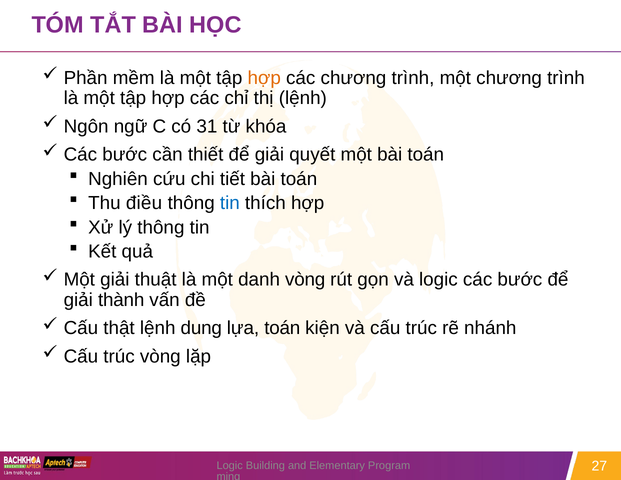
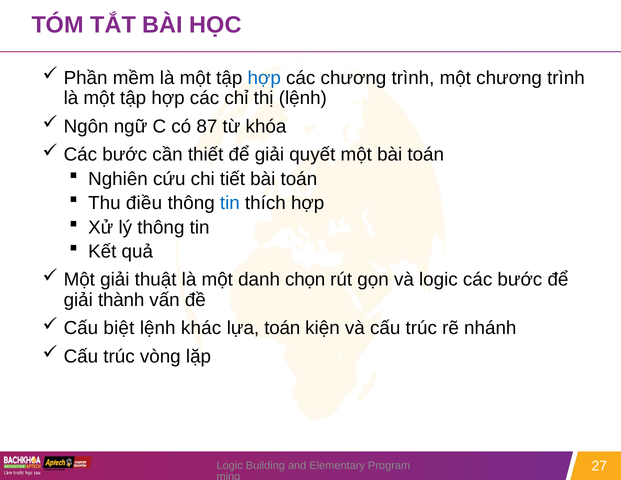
hợp at (264, 78) colour: orange -> blue
31: 31 -> 87
danh vòng: vòng -> chọn
thật: thật -> biệt
dung: dung -> khác
